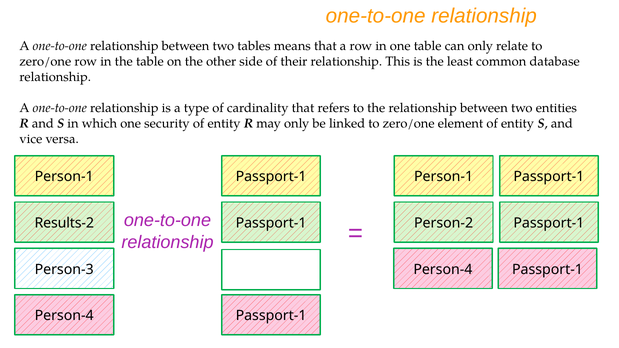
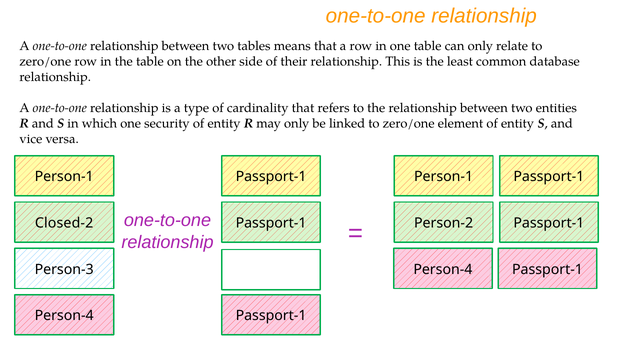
Results-2: Results-2 -> Closed-2
